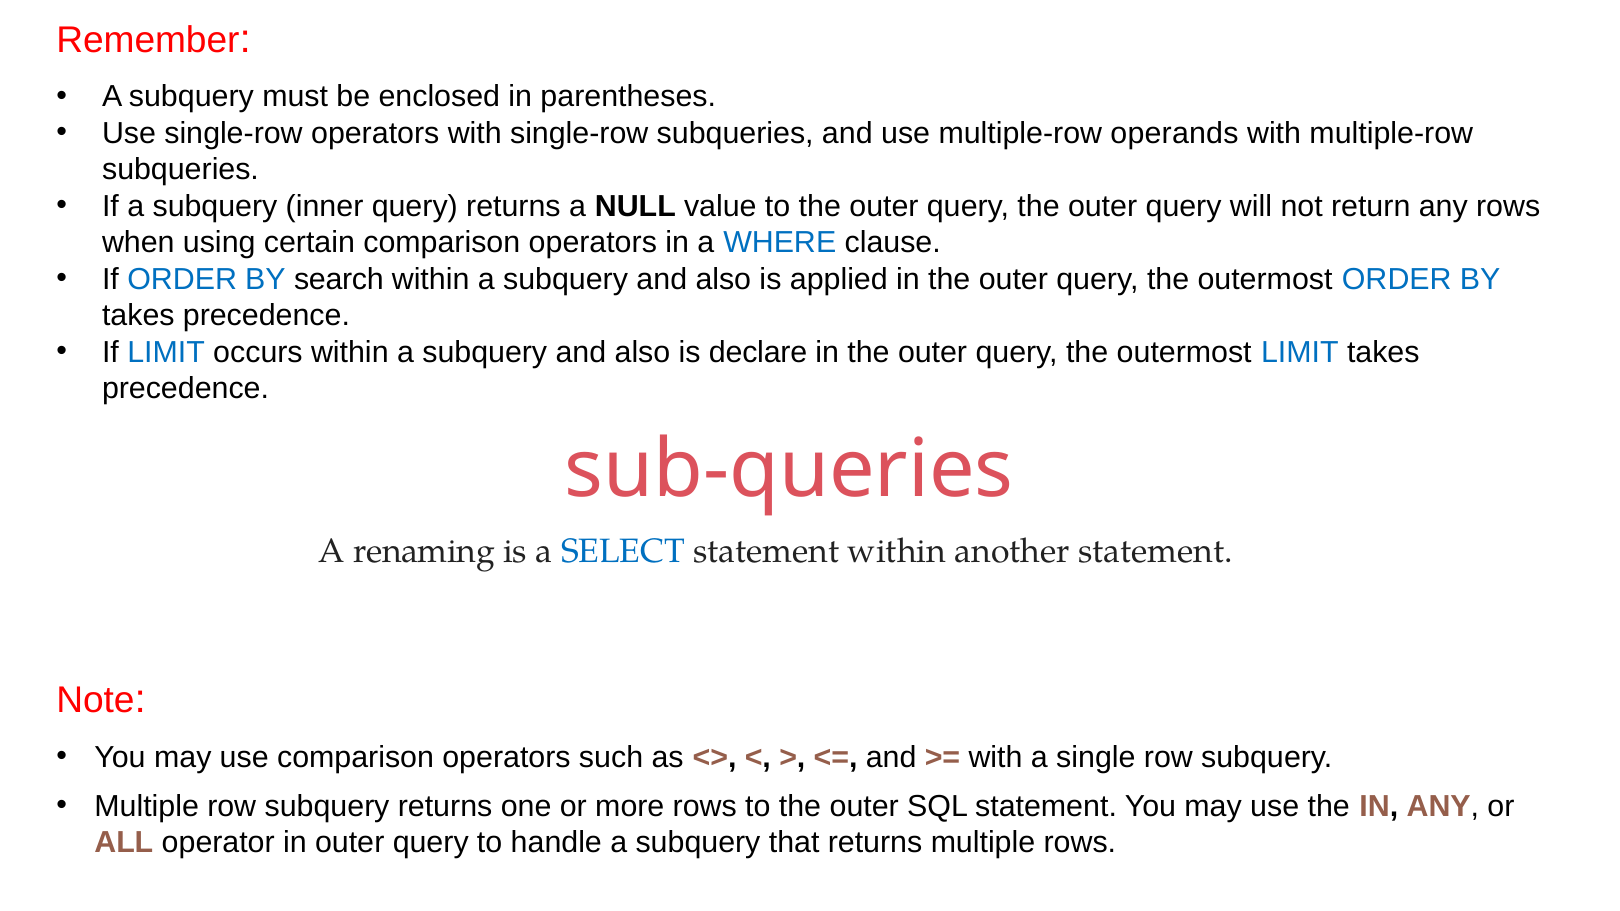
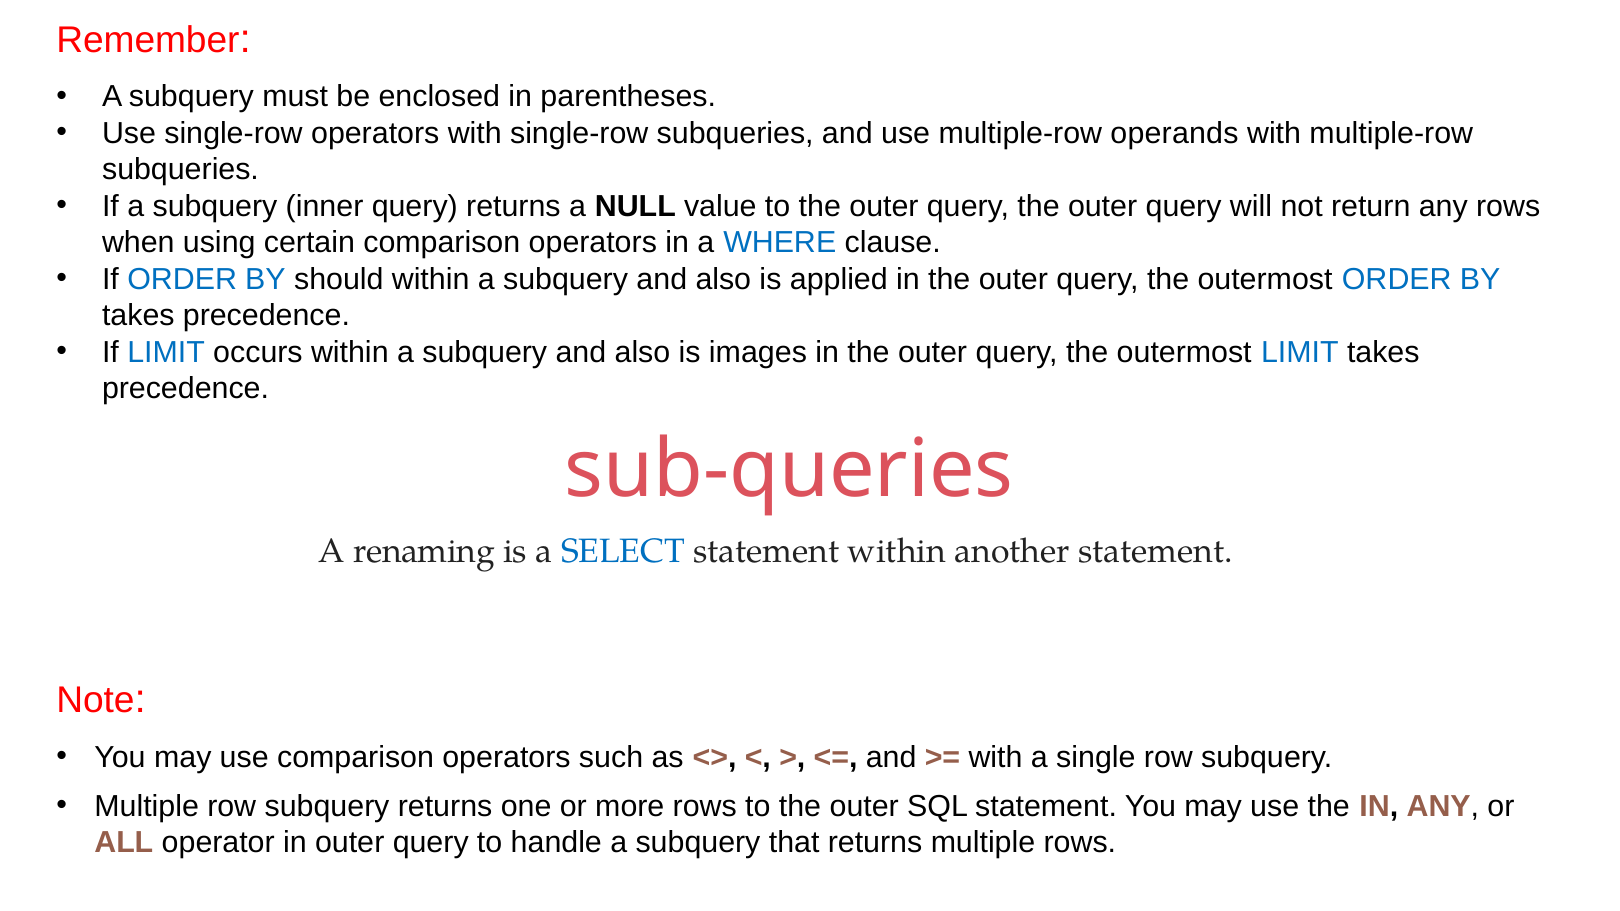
search: search -> should
declare: declare -> images
